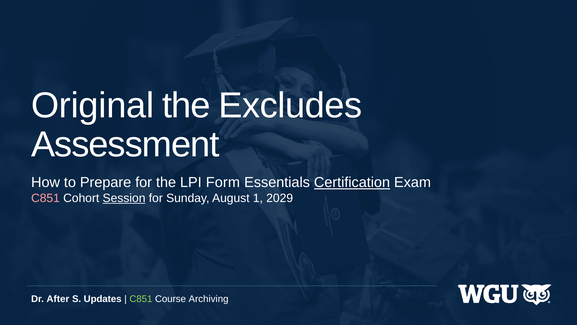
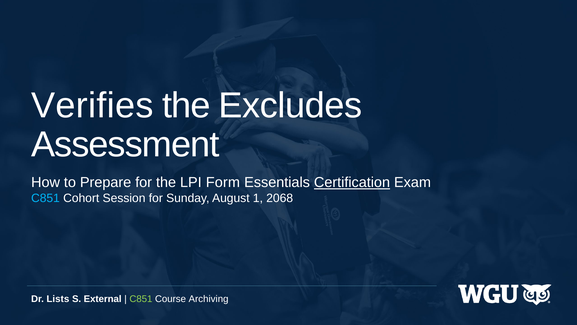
Original: Original -> Verifies
C851 at (45, 198) colour: pink -> light blue
Session underline: present -> none
2029: 2029 -> 2068
After: After -> Lists
Updates: Updates -> External
